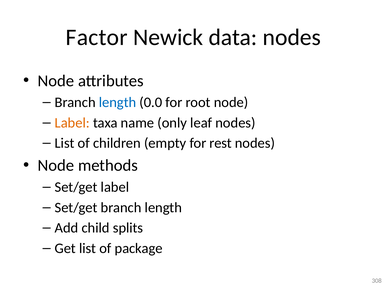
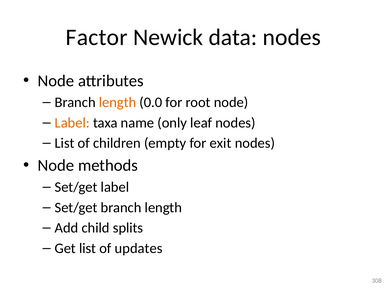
length at (118, 102) colour: blue -> orange
rest: rest -> exit
package: package -> updates
